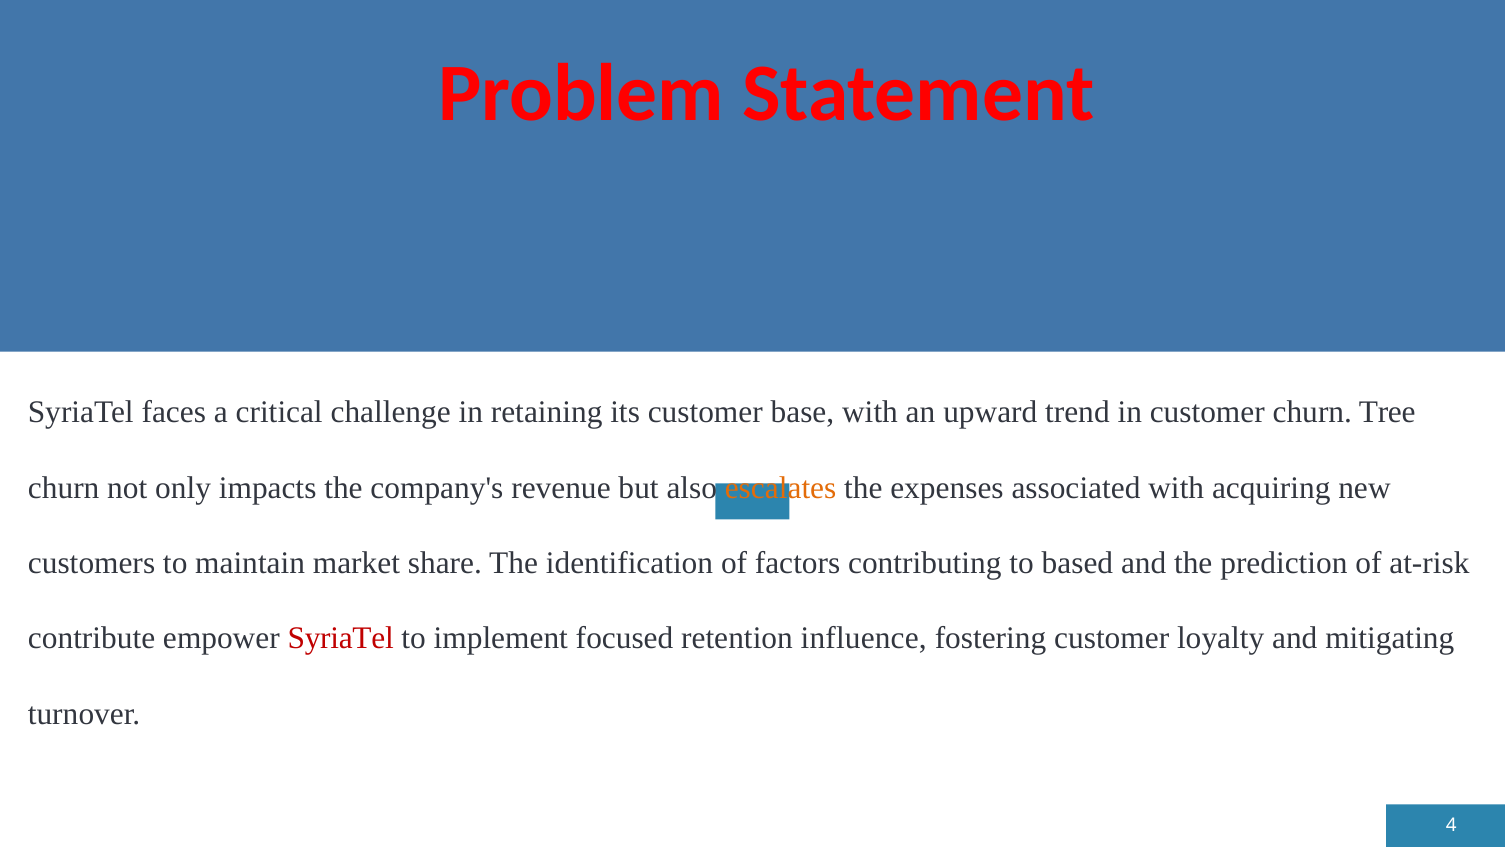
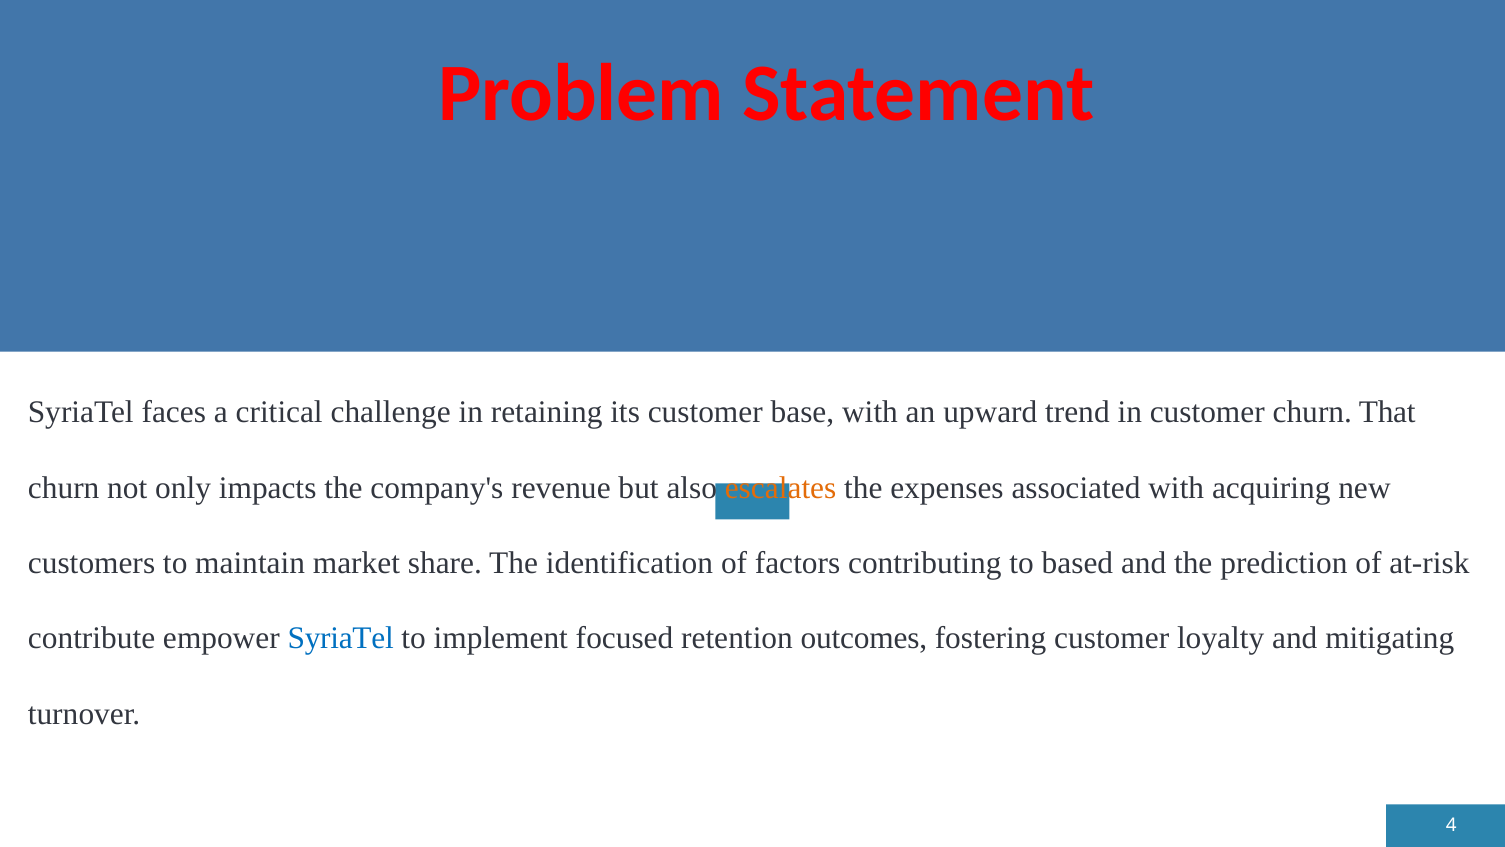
Tree: Tree -> That
SyriaTel at (341, 638) colour: red -> blue
influence: influence -> outcomes
